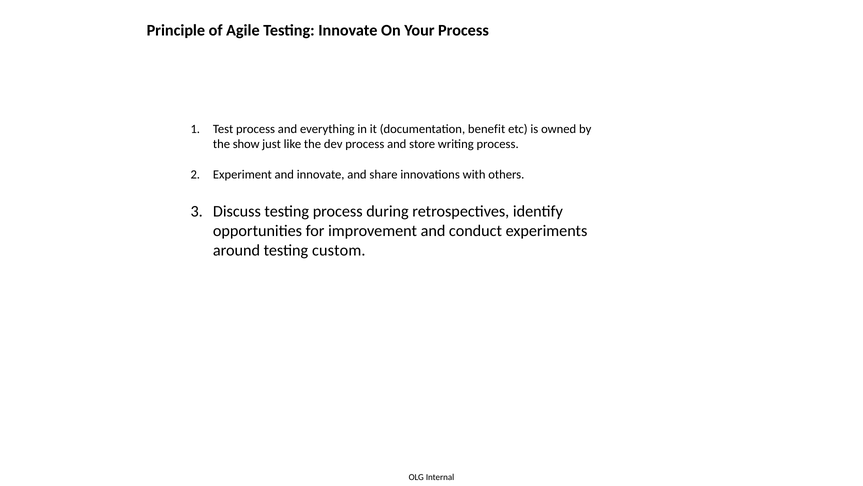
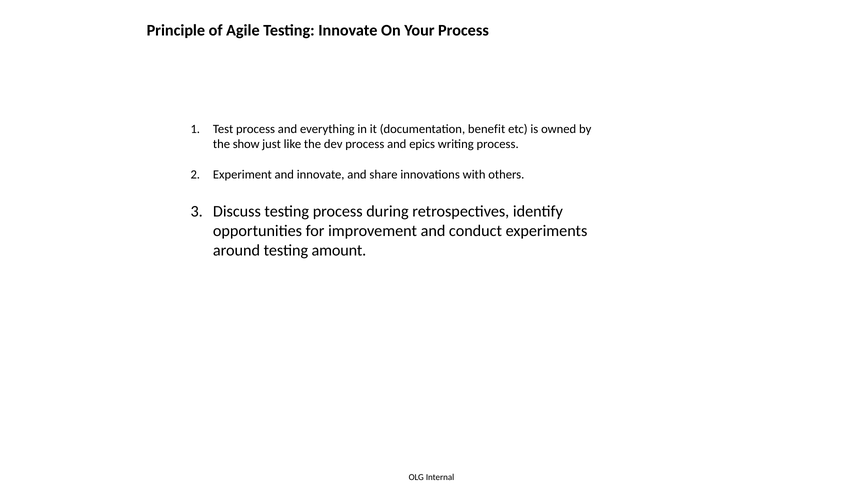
store: store -> epics
custom: custom -> amount
